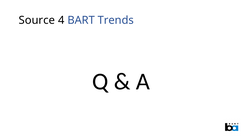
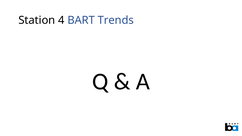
Source: Source -> Station
